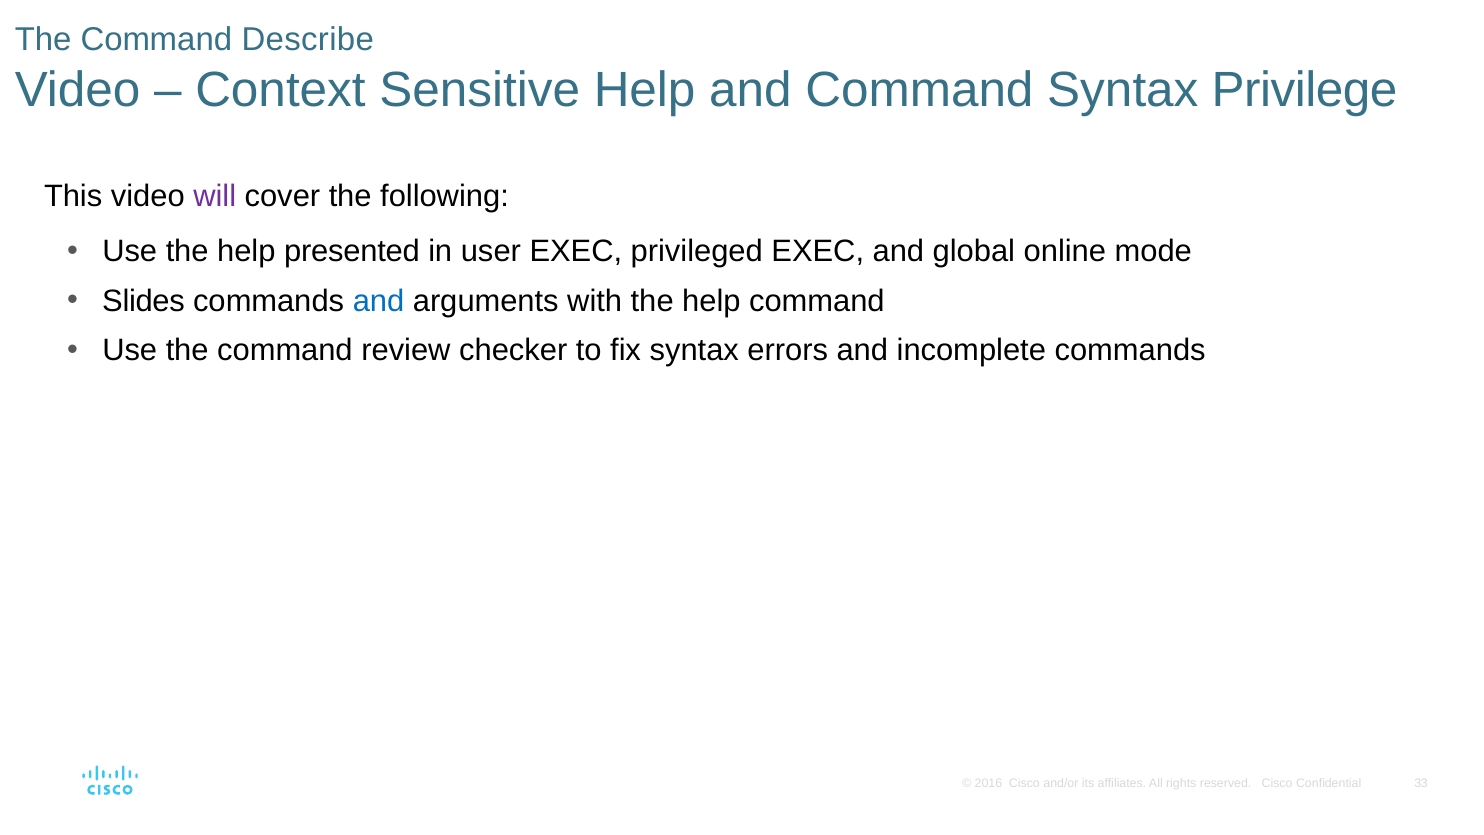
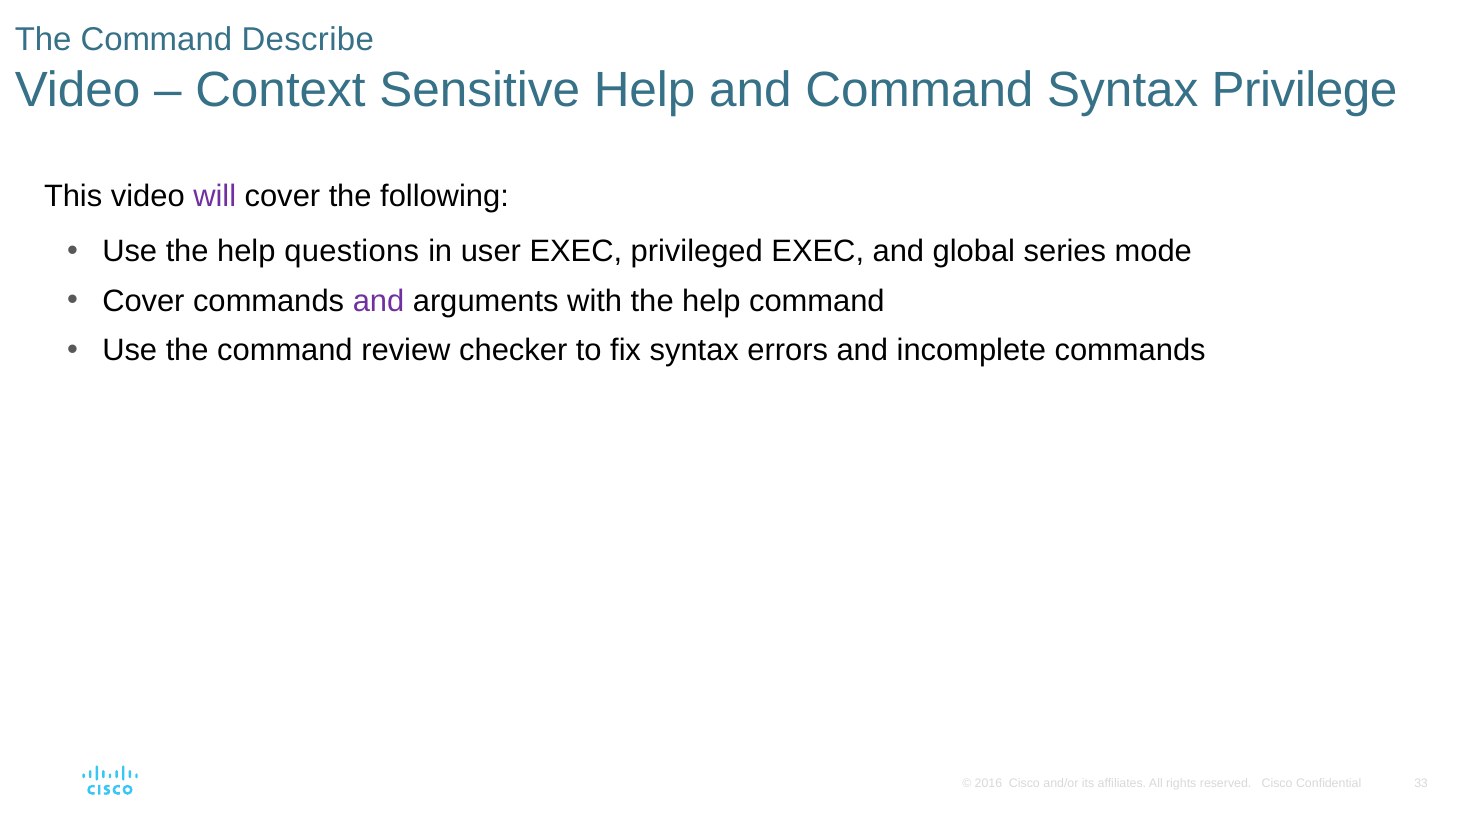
presented: presented -> questions
online: online -> series
Slides at (144, 301): Slides -> Cover
and at (379, 301) colour: blue -> purple
